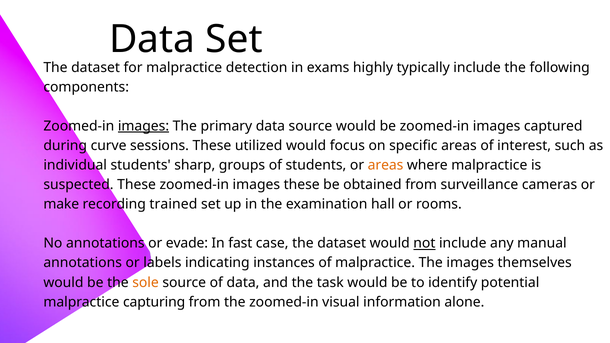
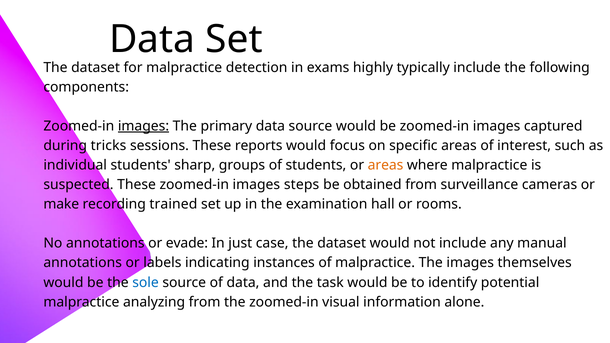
curve: curve -> tricks
utilized: utilized -> reports
images these: these -> steps
fast: fast -> just
not underline: present -> none
sole colour: orange -> blue
capturing: capturing -> analyzing
